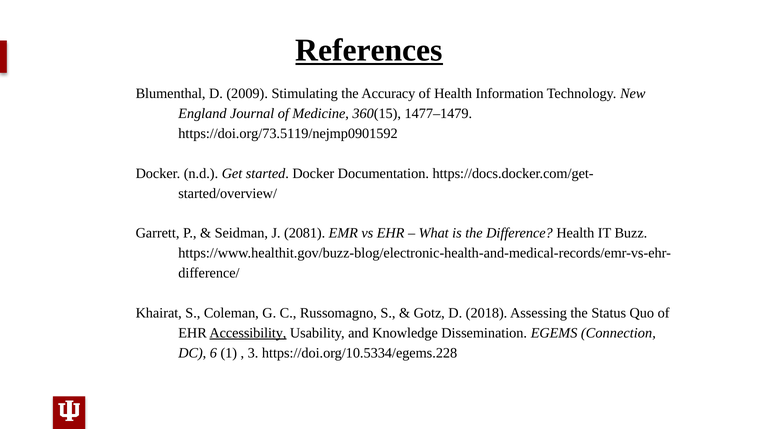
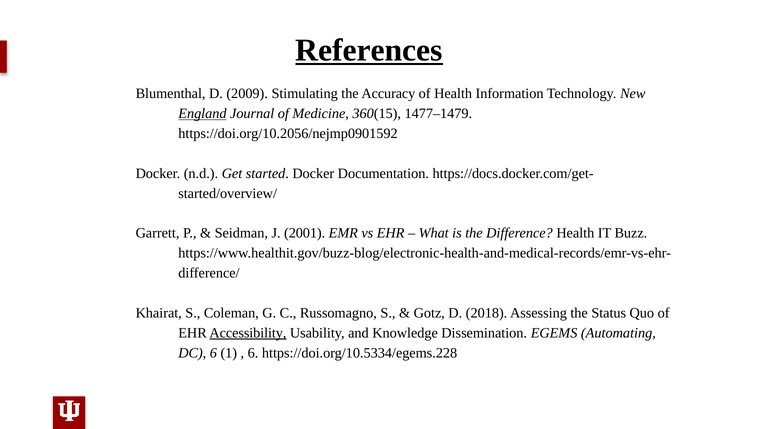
England underline: none -> present
https://doi.org/73.5119/nejmp0901592: https://doi.org/73.5119/nejmp0901592 -> https://doi.org/10.2056/nejmp0901592
2081: 2081 -> 2001
Connection: Connection -> Automating
3 at (253, 353): 3 -> 6
